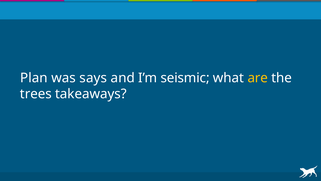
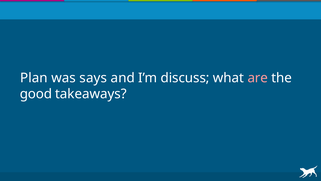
seismic: seismic -> discuss
are colour: yellow -> pink
trees: trees -> good
